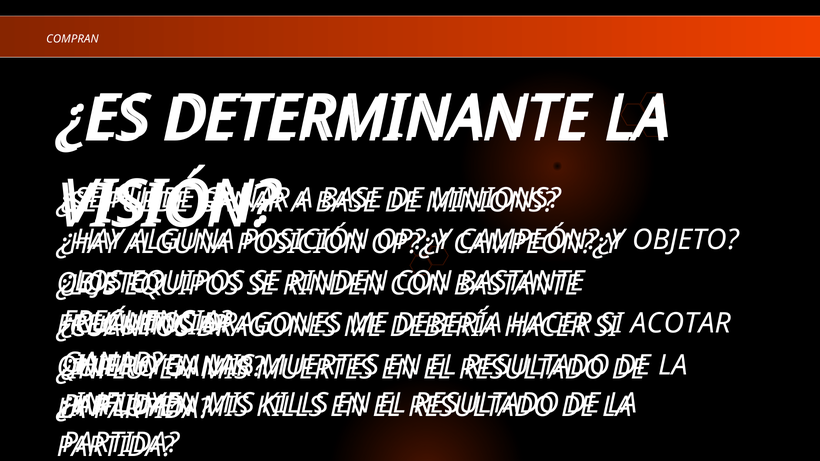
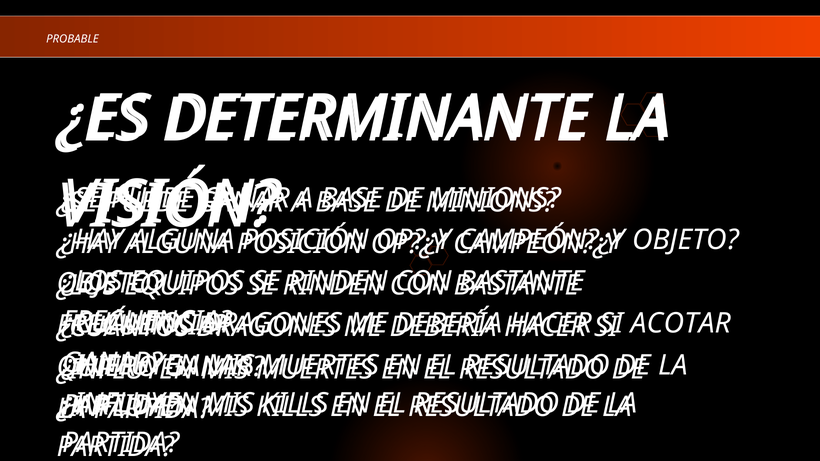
COMPRAN: COMPRAN -> PROBABLE
